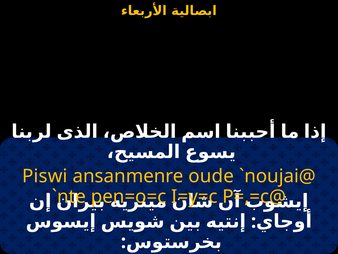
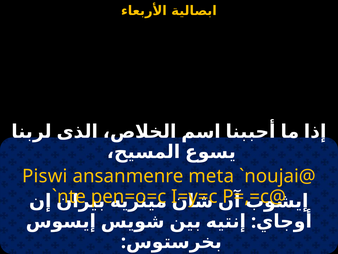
oude: oude -> meta
